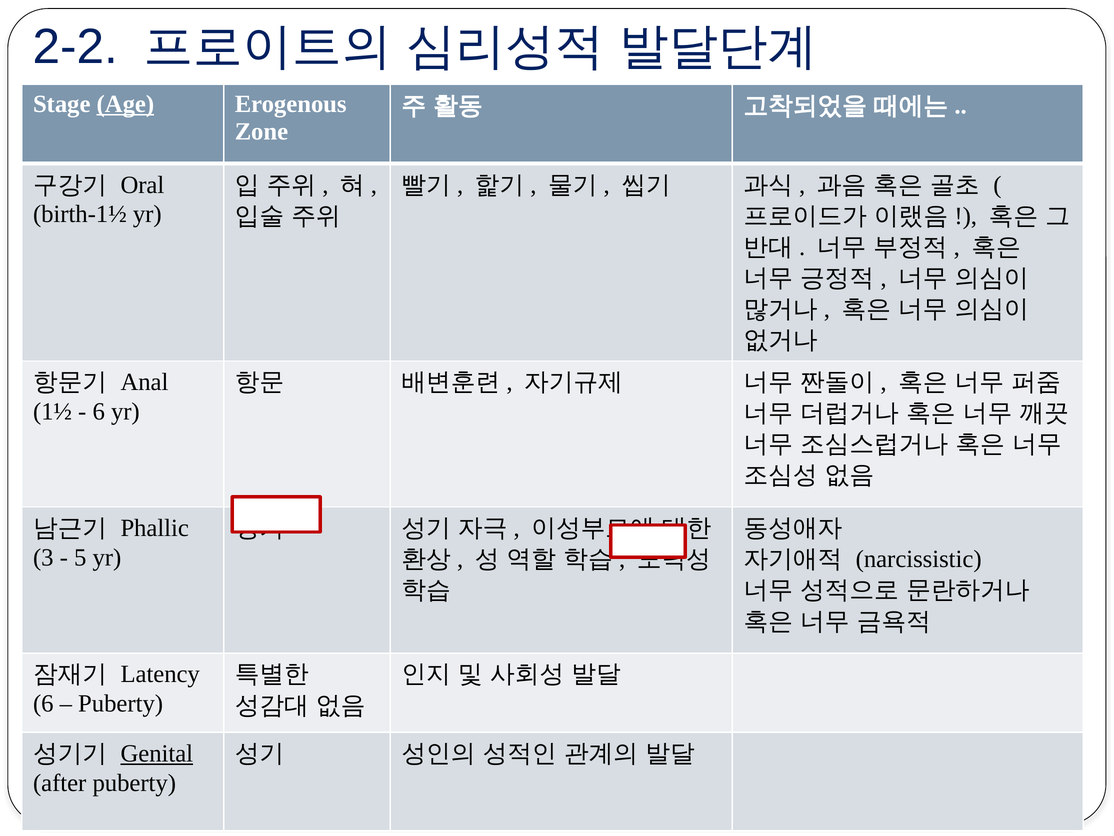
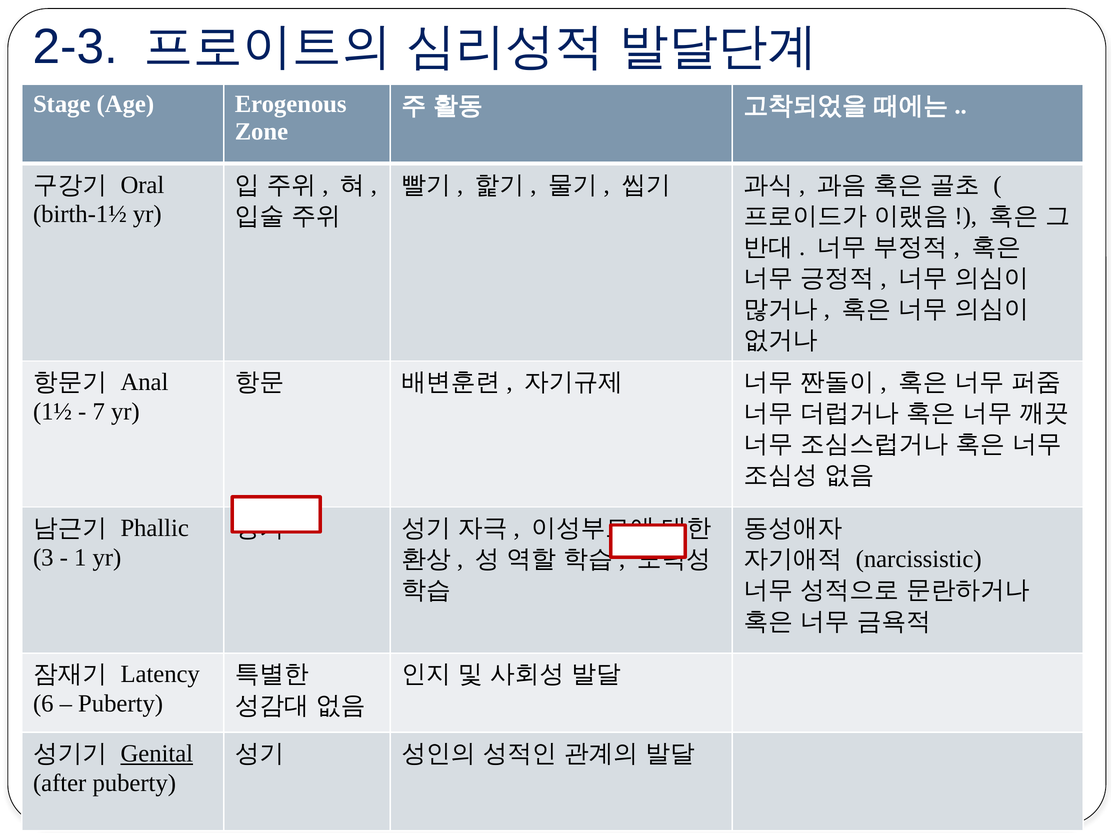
2-2: 2-2 -> 2-3
Age underline: present -> none
6 at (99, 411): 6 -> 7
5: 5 -> 1
